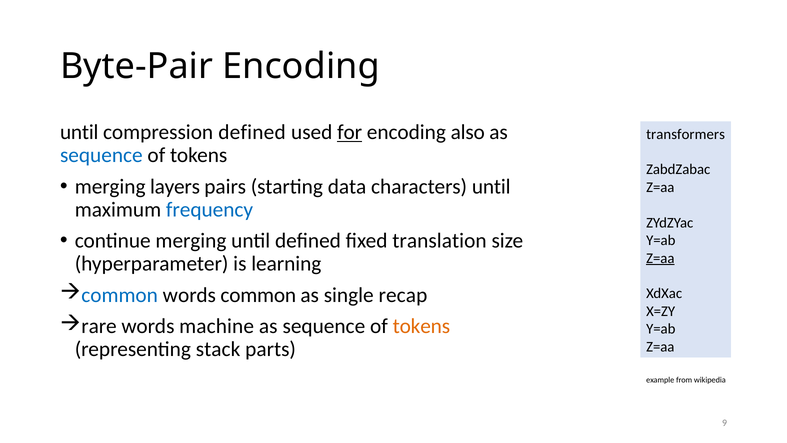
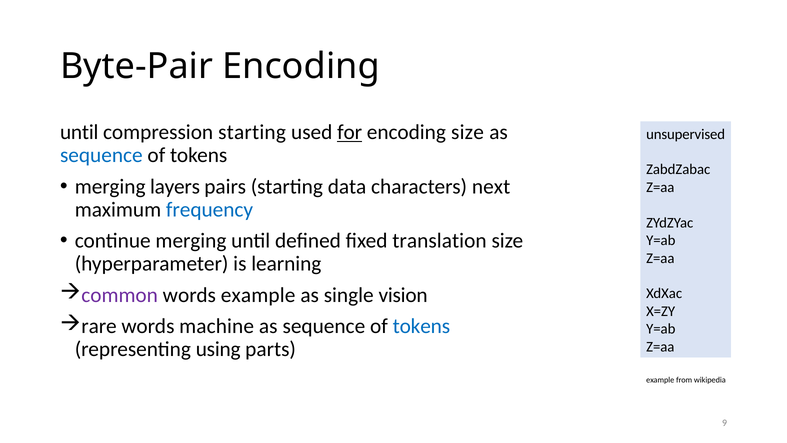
compression defined: defined -> starting
encoding also: also -> size
transformers: transformers -> unsupervised
characters until: until -> next
Z=aa at (660, 258) underline: present -> none
common at (120, 295) colour: blue -> purple
words common: common -> example
recap: recap -> vision
tokens at (421, 326) colour: orange -> blue
stack: stack -> using
